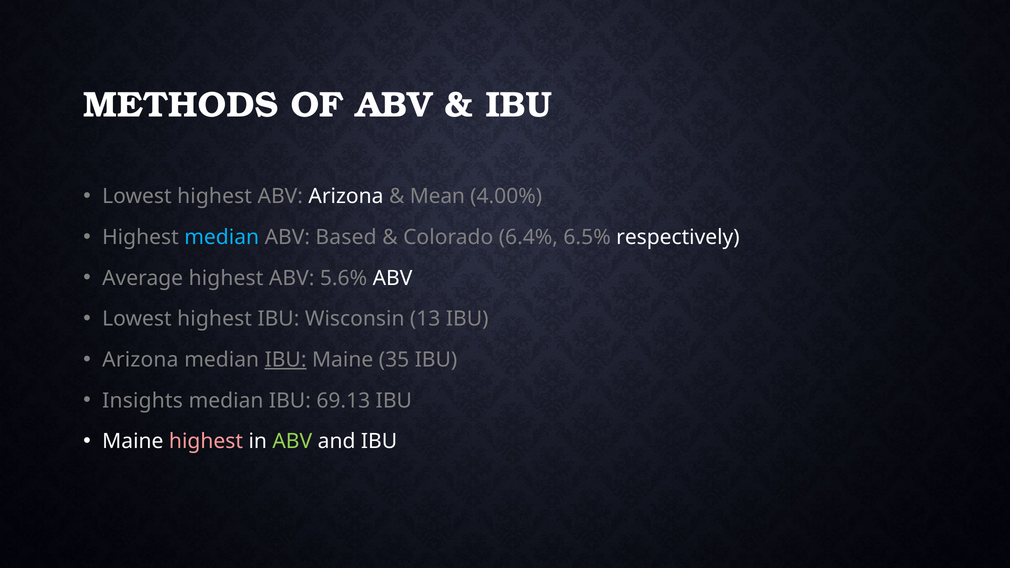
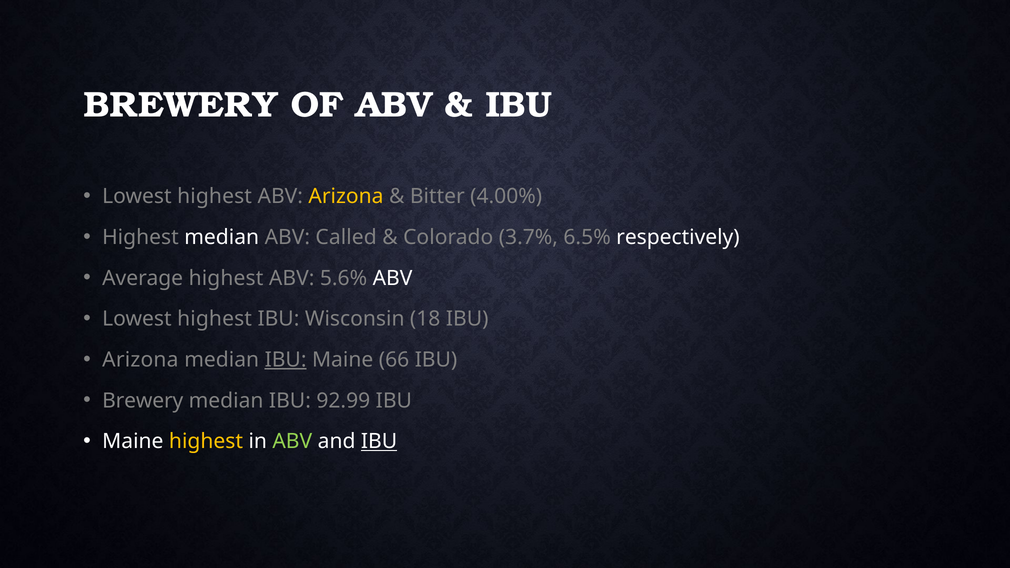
METHODS at (181, 105): METHODS -> BREWERY
Arizona at (346, 197) colour: white -> yellow
Mean: Mean -> Bitter
median at (222, 237) colour: light blue -> white
Based: Based -> Called
6.4%: 6.4% -> 3.7%
13: 13 -> 18
35: 35 -> 66
Insights at (143, 401): Insights -> Brewery
69.13: 69.13 -> 92.99
highest at (206, 442) colour: pink -> yellow
IBU at (379, 442) underline: none -> present
